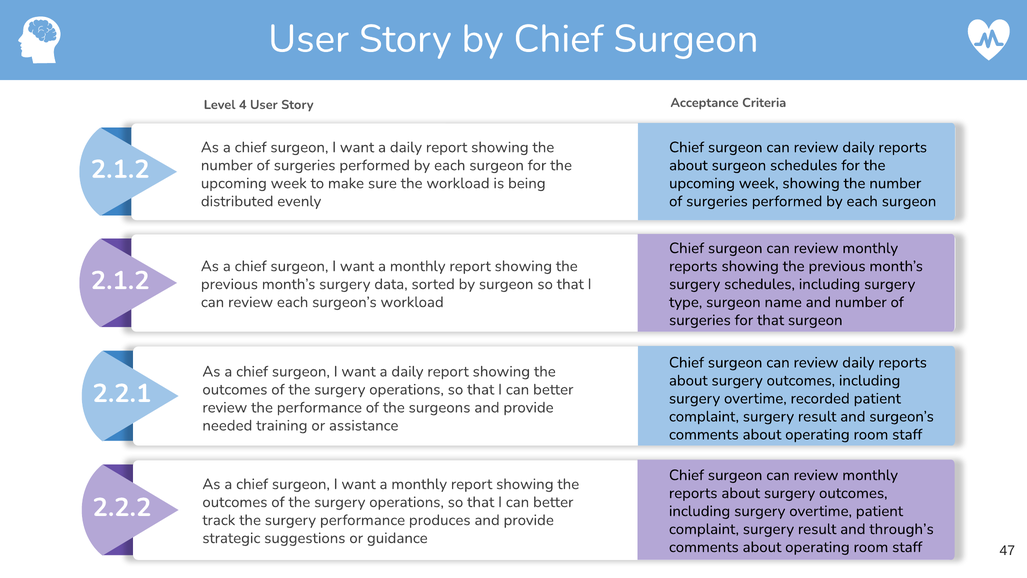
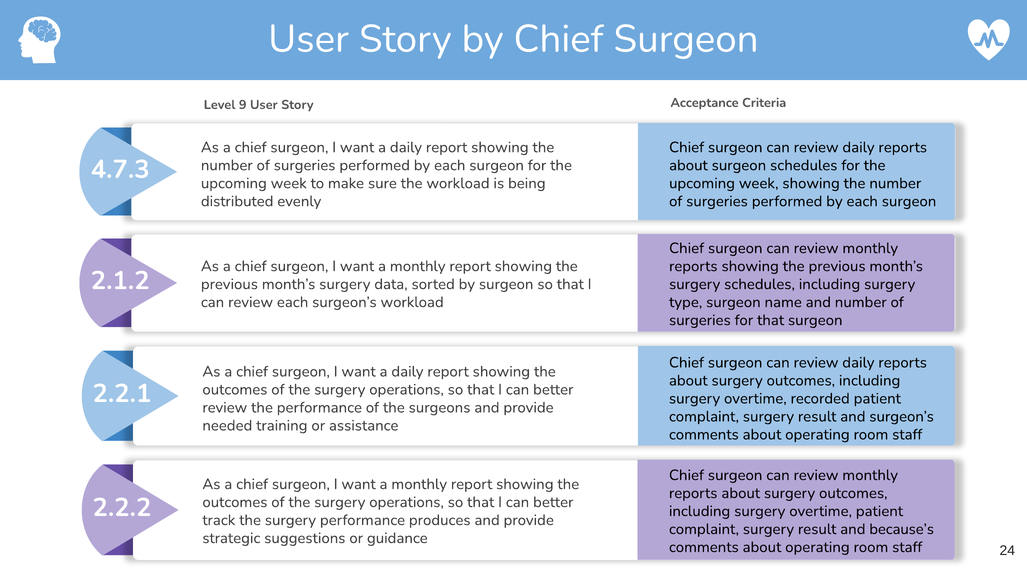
4: 4 -> 9
2.1.2 at (120, 169): 2.1.2 -> 4.7.3
through’s: through’s -> because’s
47: 47 -> 24
